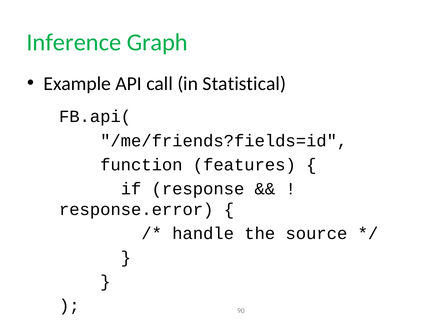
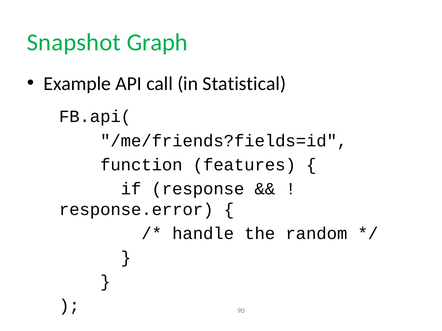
Inference: Inference -> Snapshot
source: source -> random
